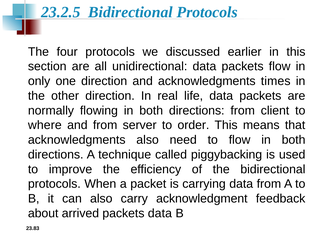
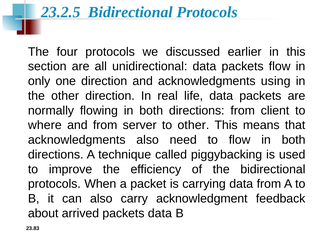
times: times -> using
to order: order -> other
